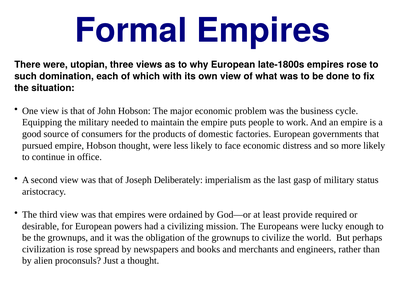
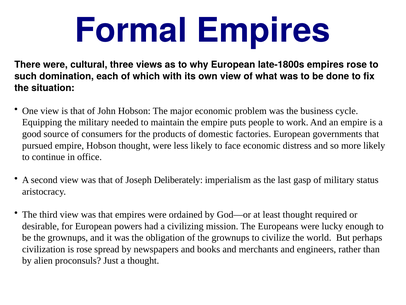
utopian: utopian -> cultural
least provide: provide -> thought
